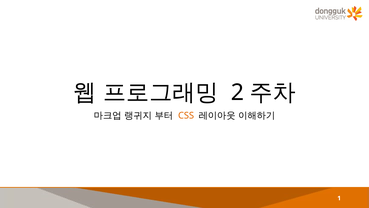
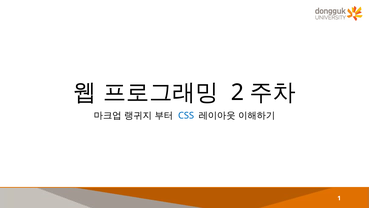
CSS colour: orange -> blue
